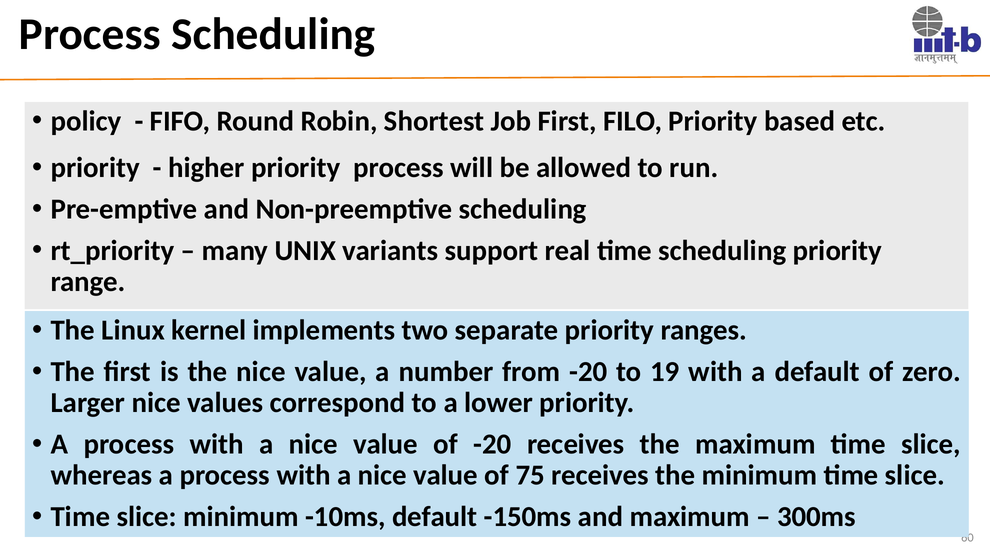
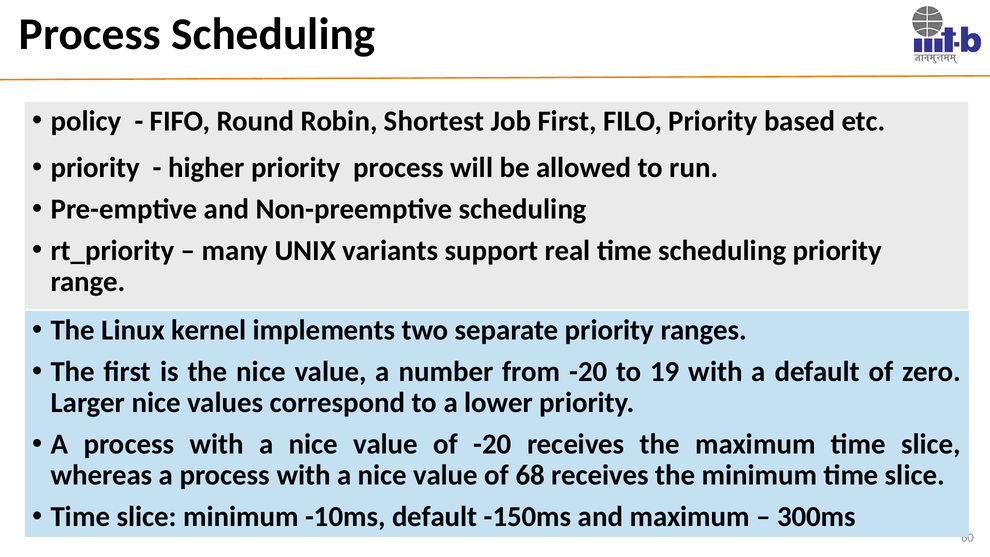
75: 75 -> 68
